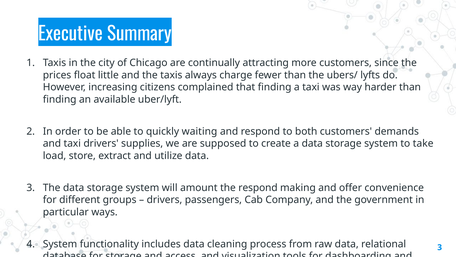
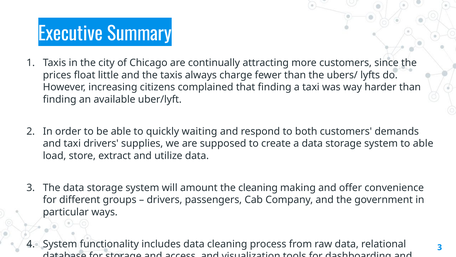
to take: take -> able
the respond: respond -> cleaning
